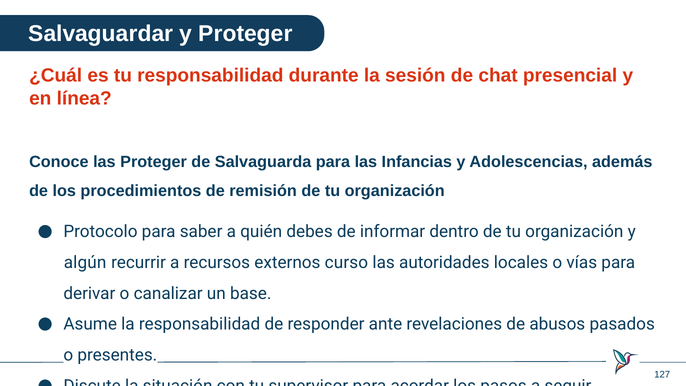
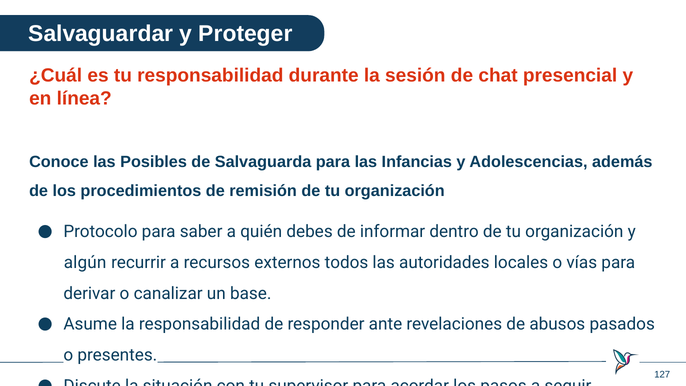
las Proteger: Proteger -> Posibles
curso: curso -> todos
